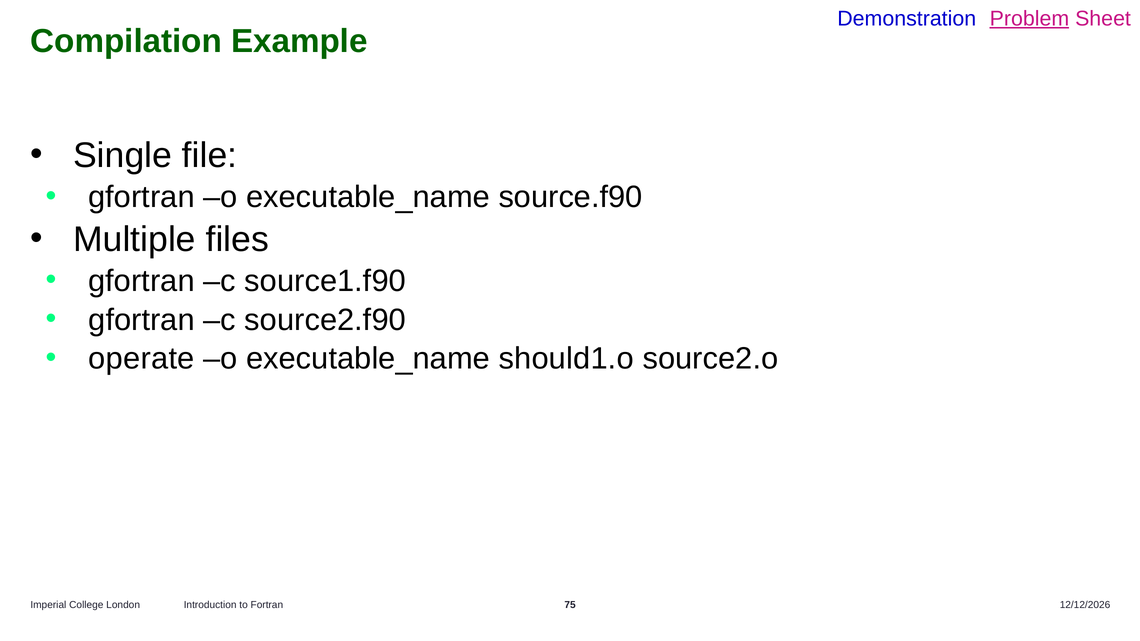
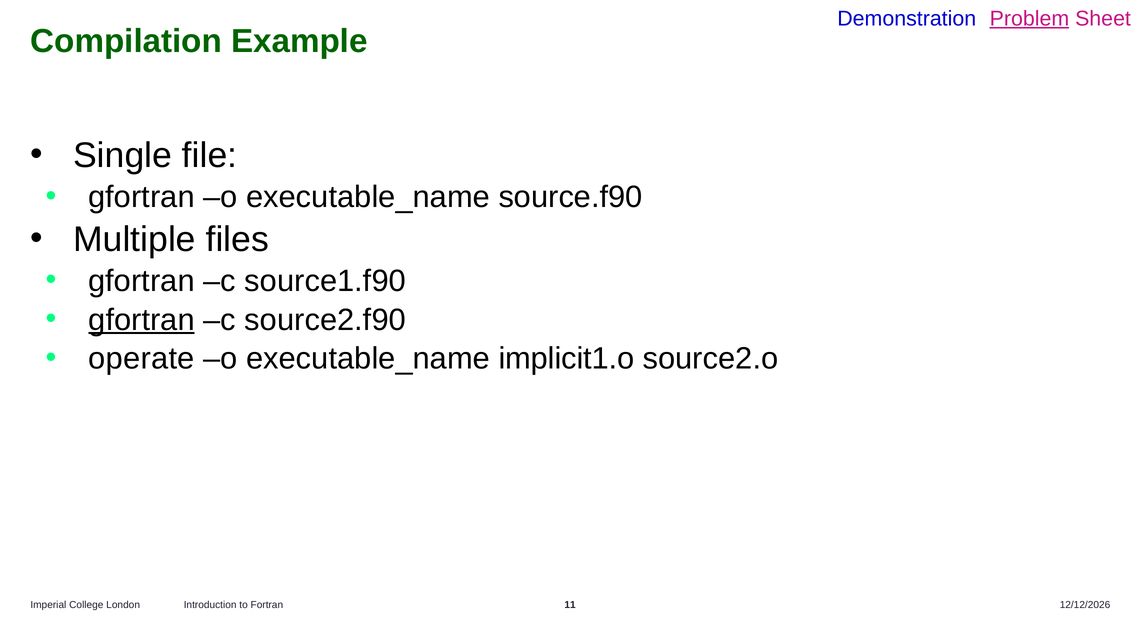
gfortran at (142, 320) underline: none -> present
should1.o: should1.o -> implicit1.o
75: 75 -> 11
